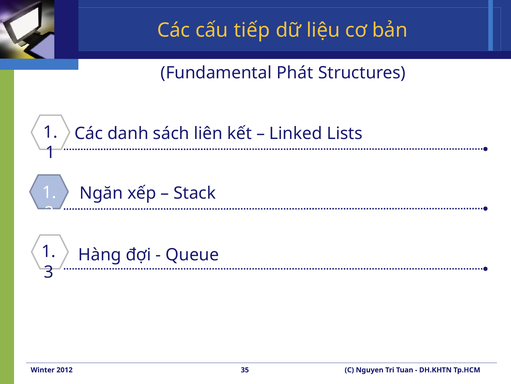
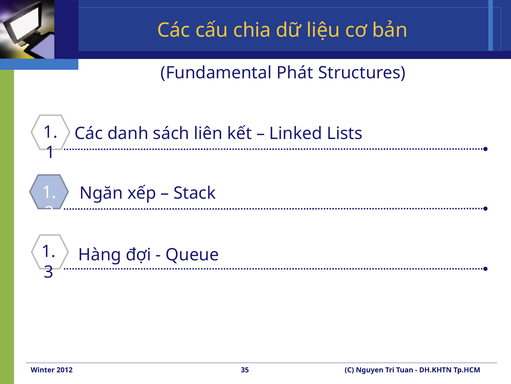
tiếp: tiếp -> chia
